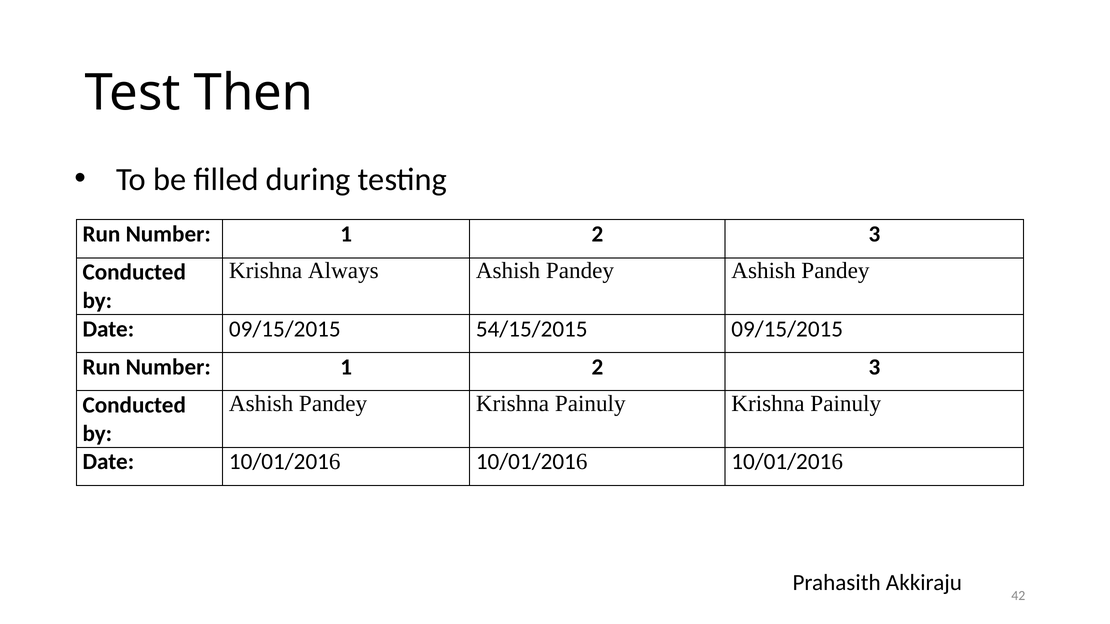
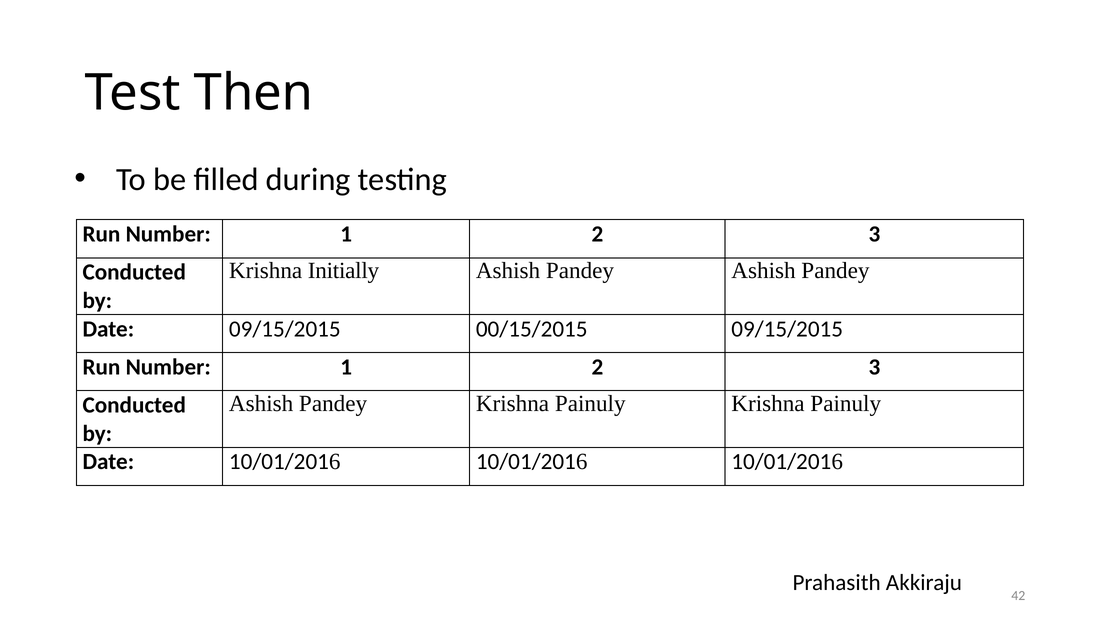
Always: Always -> Initially
54/15/2015: 54/15/2015 -> 00/15/2015
